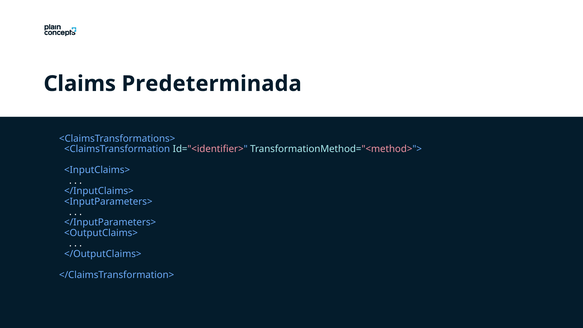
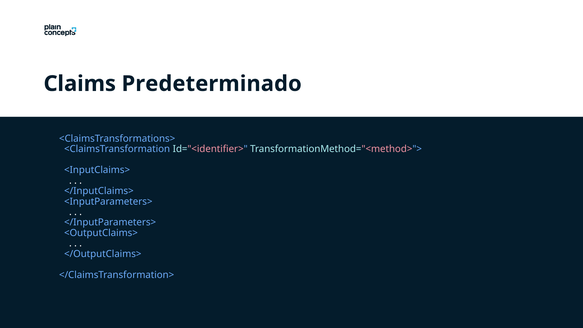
Predeterminada: Predeterminada -> Predeterminado
